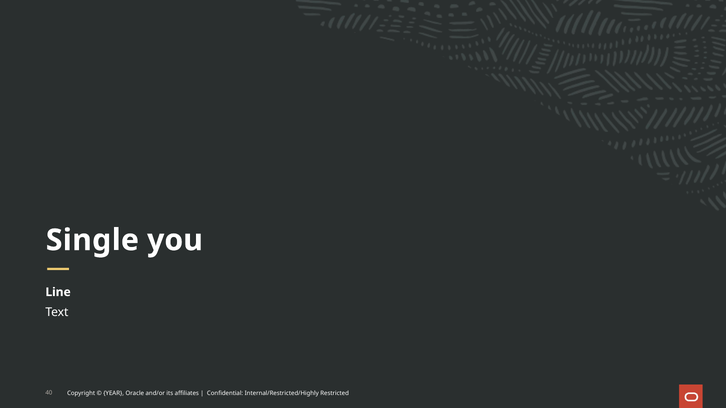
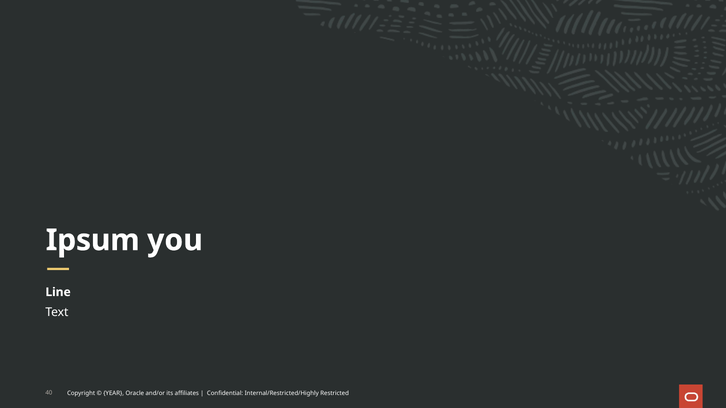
Single: Single -> Ipsum
